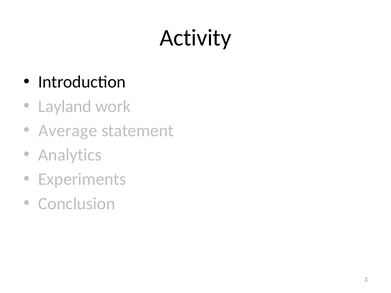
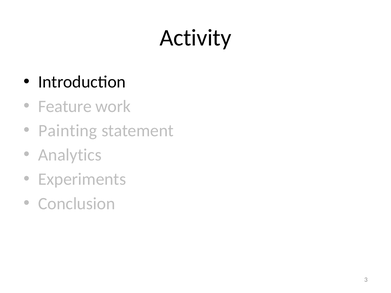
Layland: Layland -> Feature
Average: Average -> Painting
